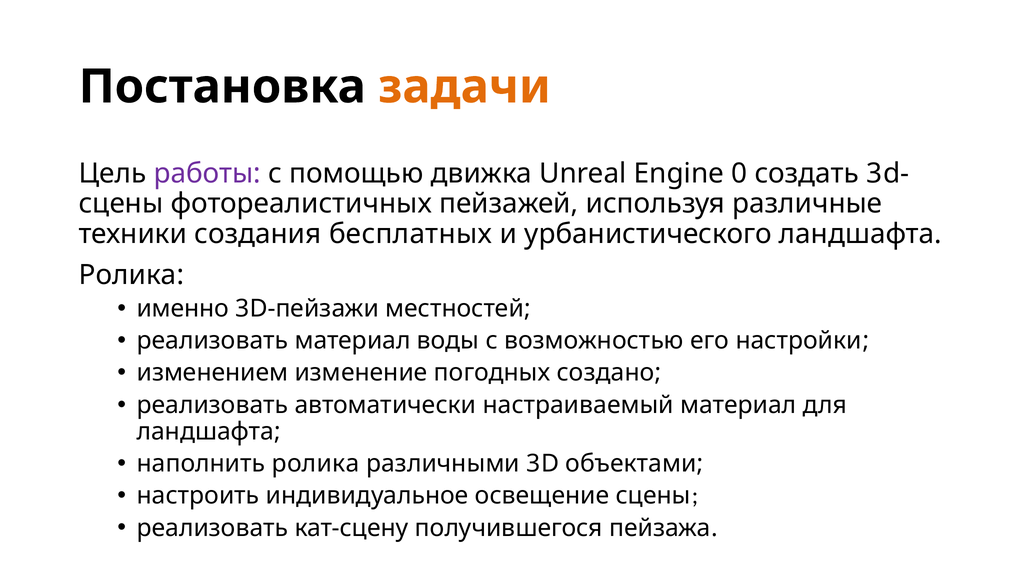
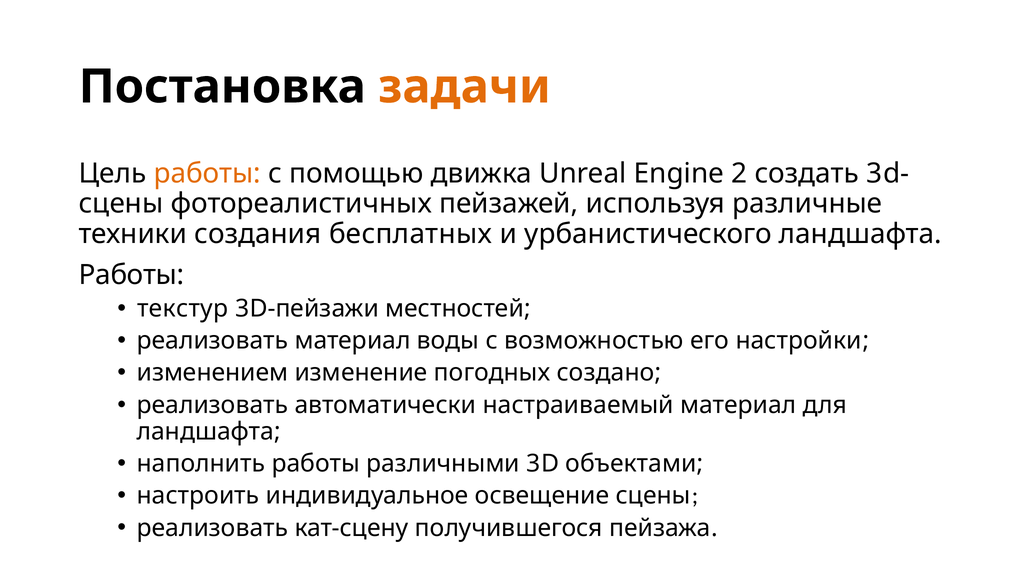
работы at (207, 173) colour: purple -> orange
0: 0 -> 2
Ролика at (131, 275): Ролика -> Работы
именно: именно -> текстур
наполнить ролика: ролика -> работы
